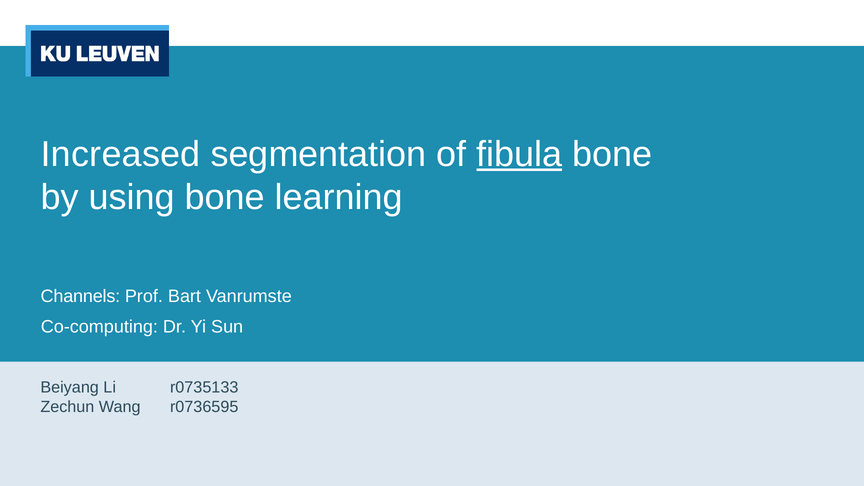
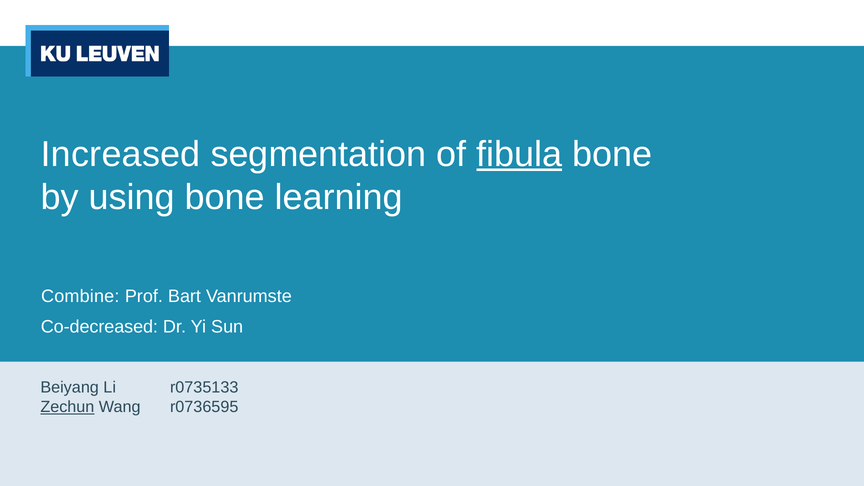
Channels: Channels -> Combine
Co-computing: Co-computing -> Co-decreased
Zechun underline: none -> present
